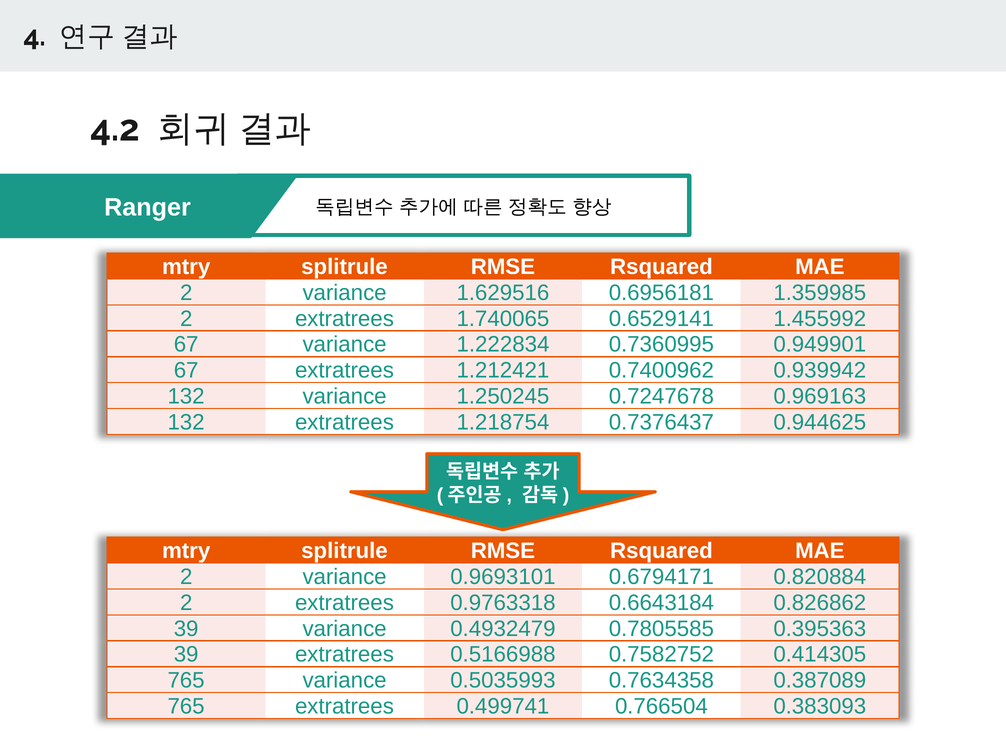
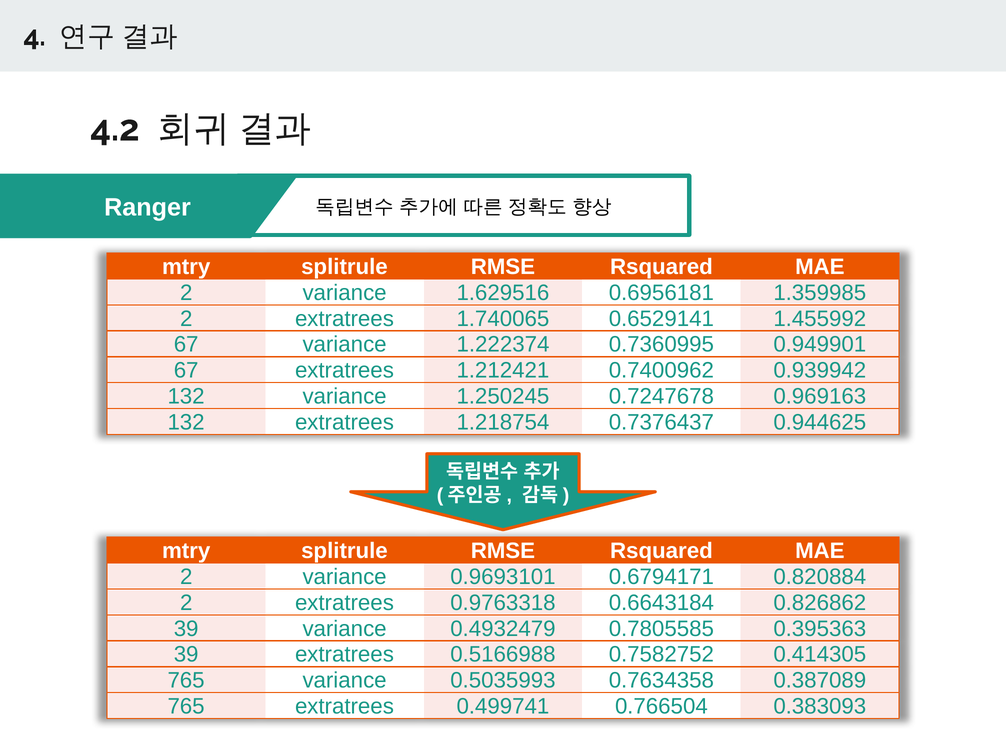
1.222834: 1.222834 -> 1.222374
